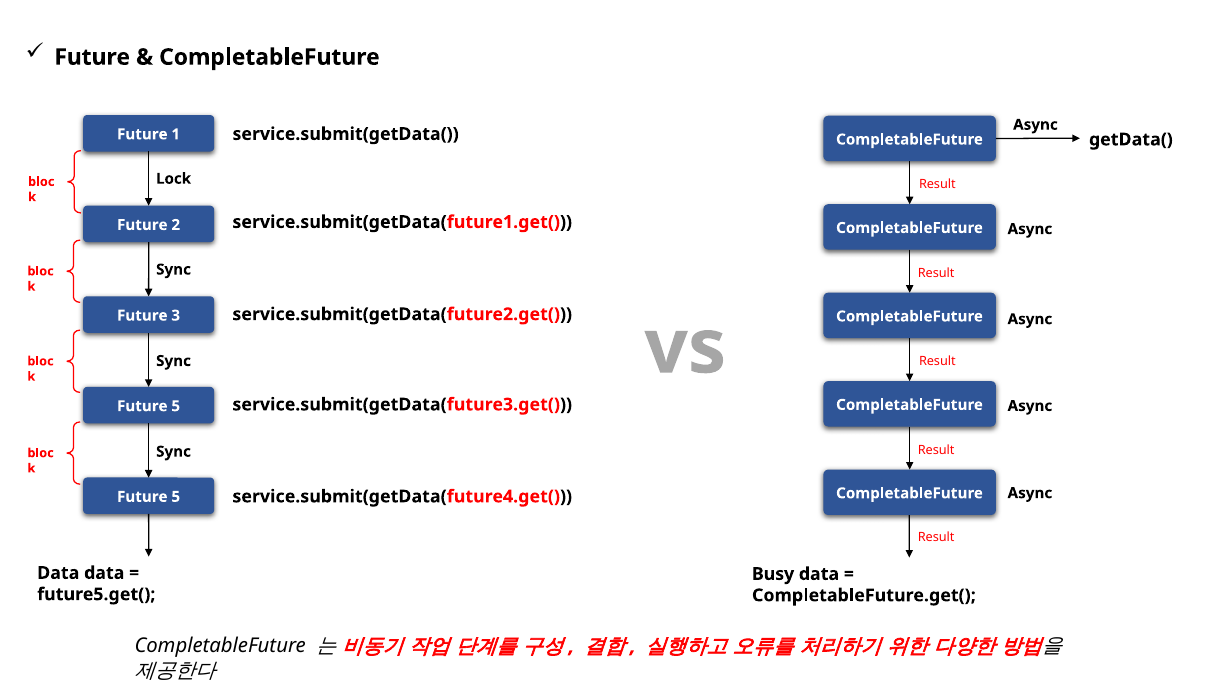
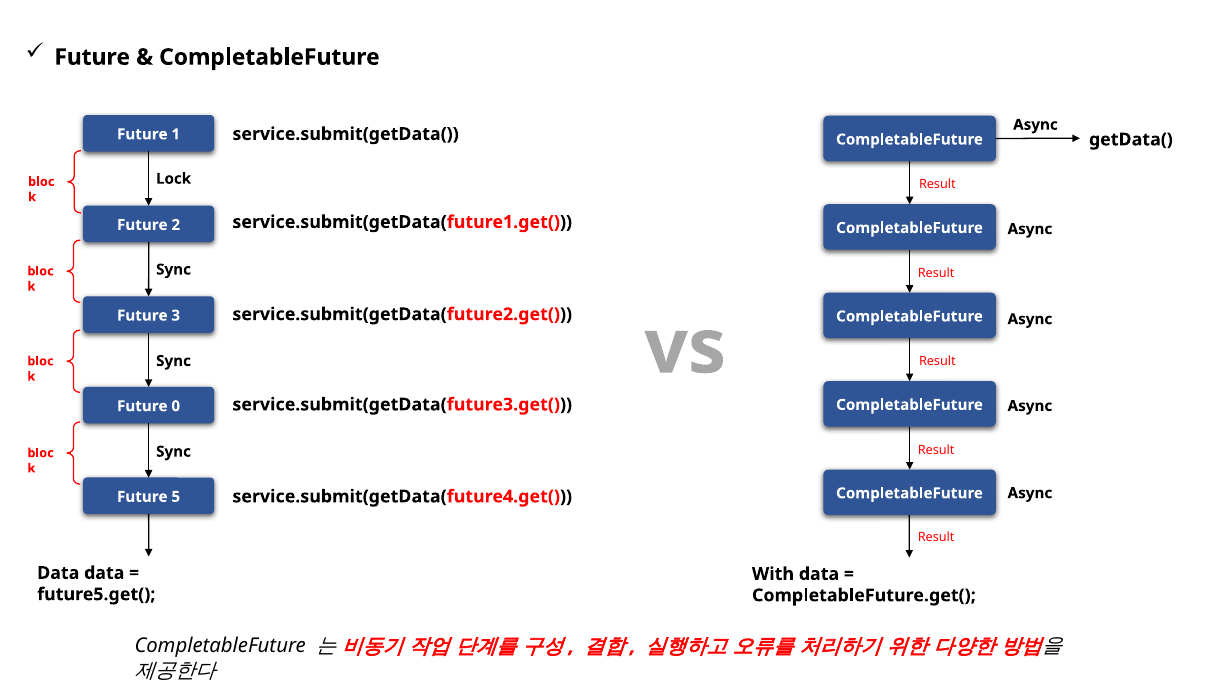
5 at (176, 406): 5 -> 0
Busy: Busy -> With
